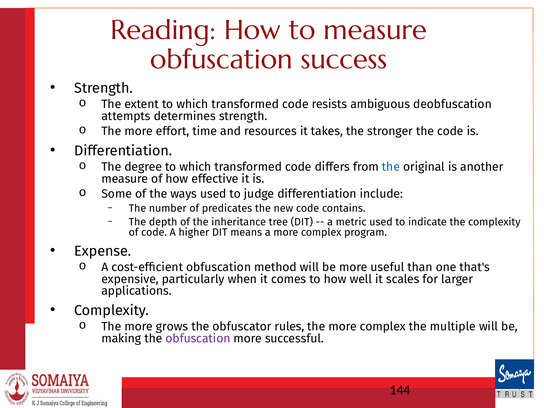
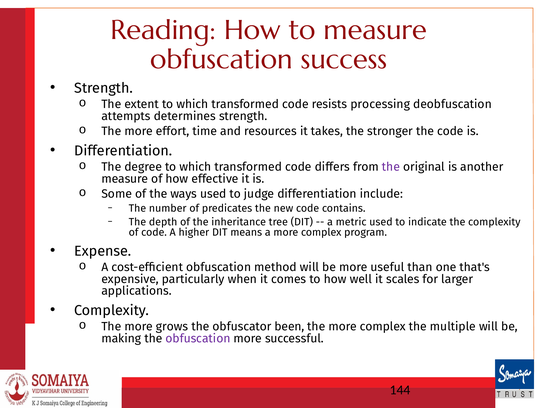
ambiguous: ambiguous -> processing
the at (391, 167) colour: blue -> purple
rules: rules -> been
